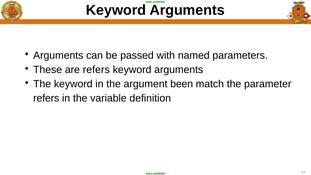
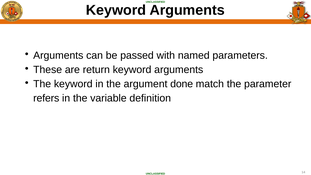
are refers: refers -> return
been: been -> done
